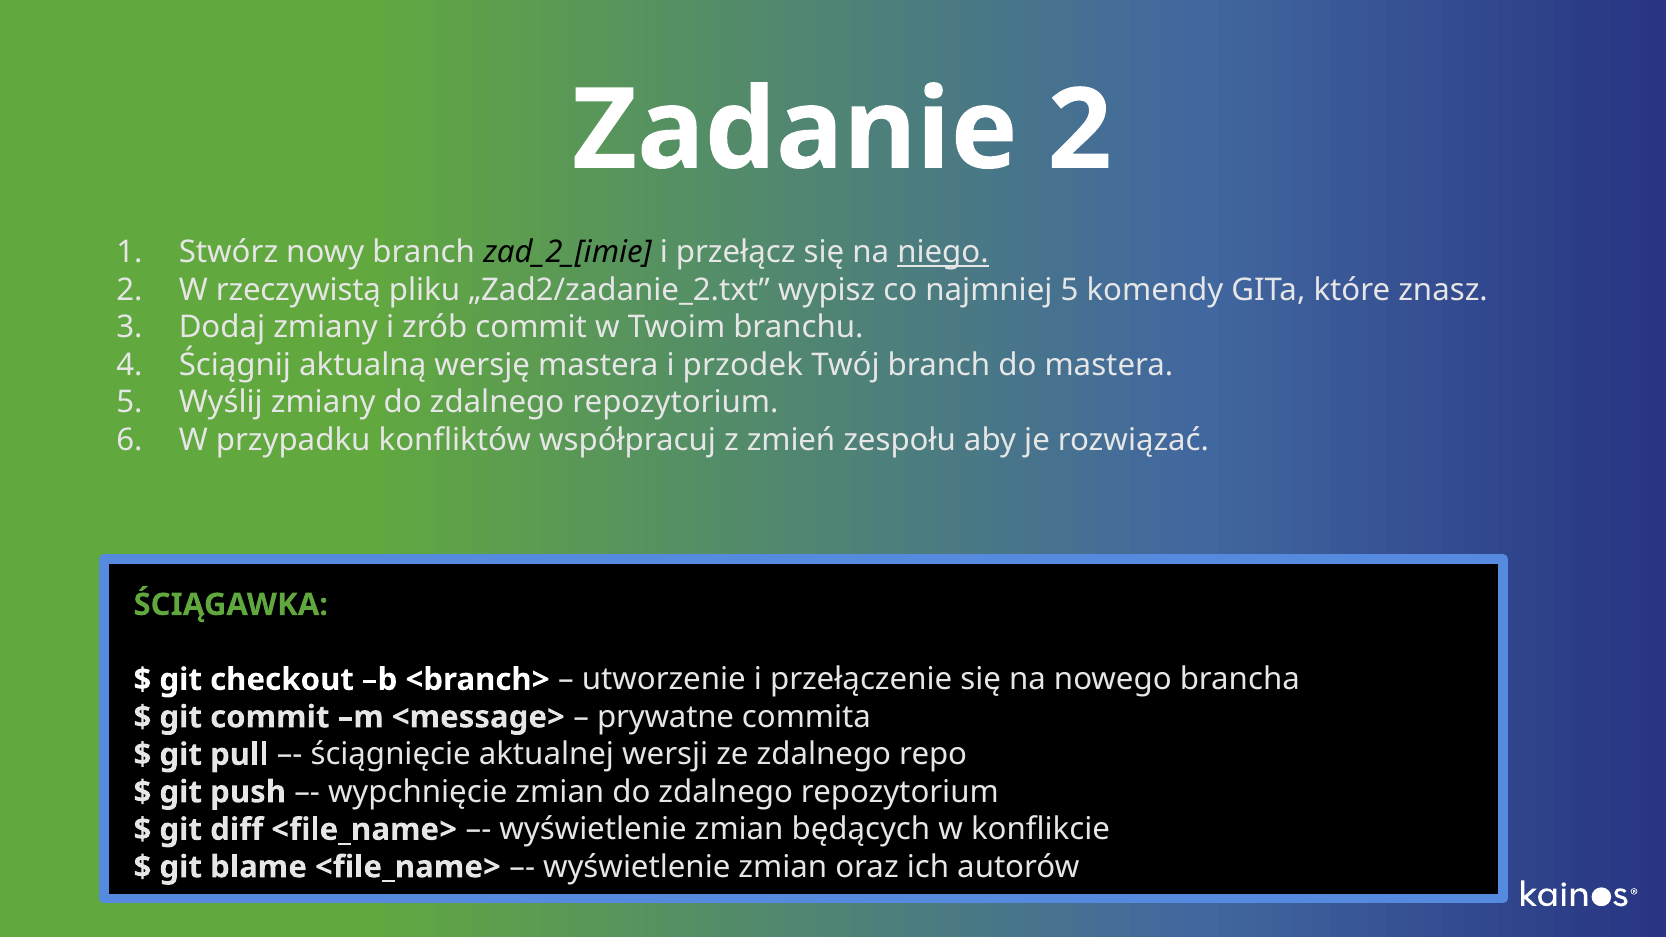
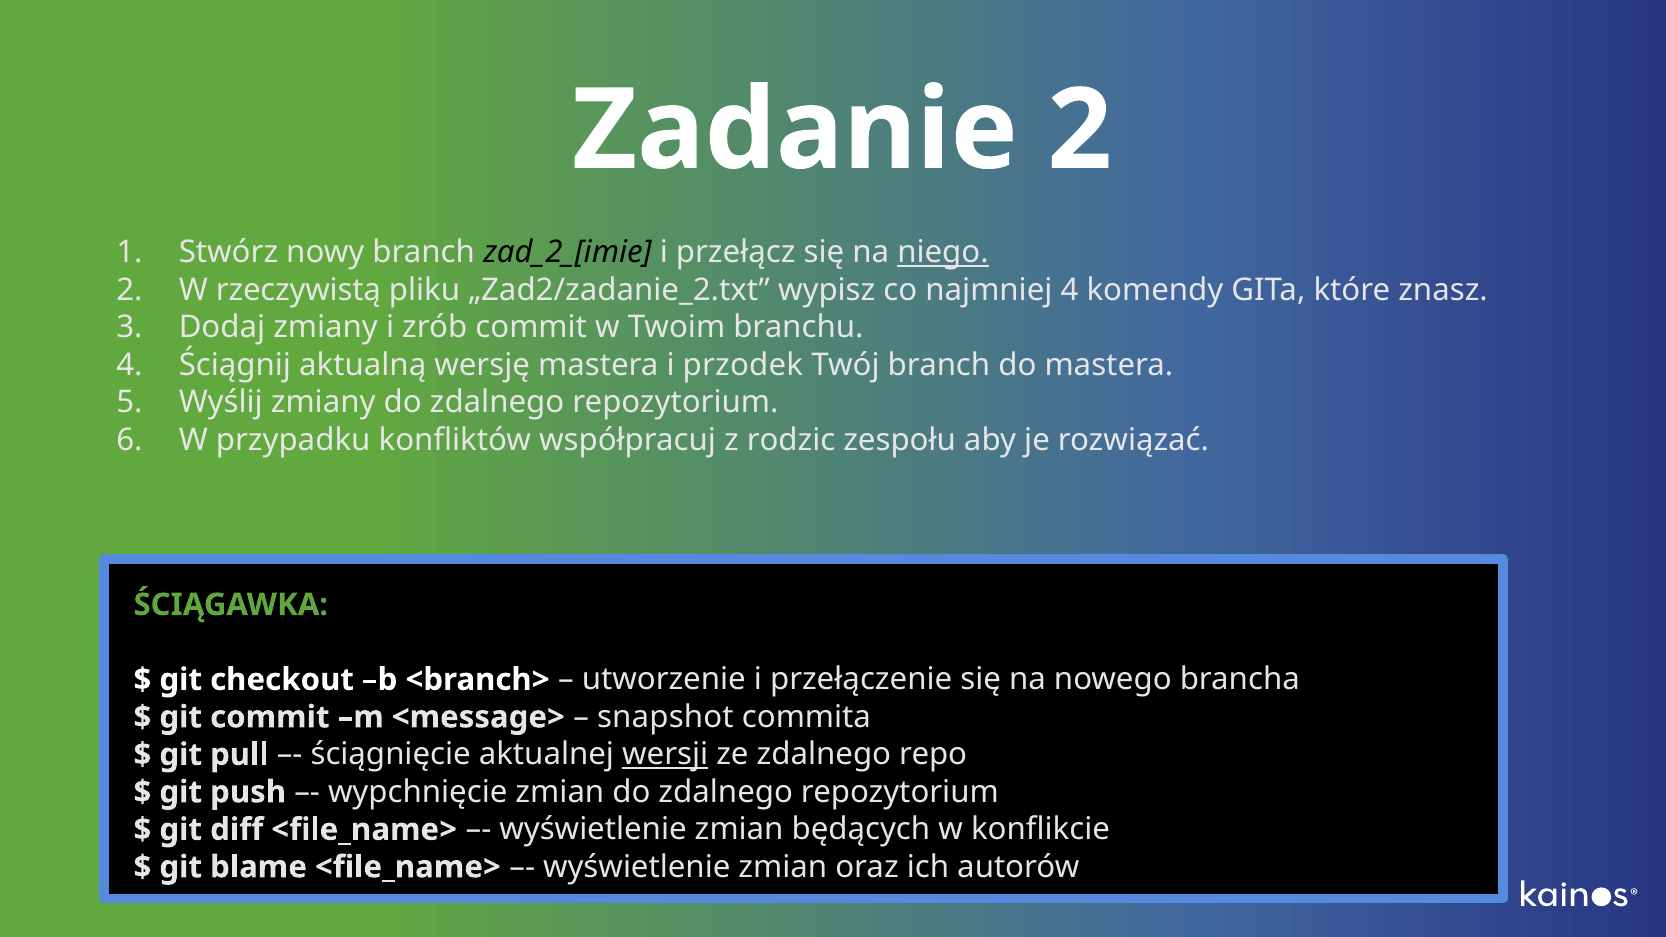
najmniej 5: 5 -> 4
zmień: zmień -> rodzic
prywatne: prywatne -> snapshot
wersji underline: none -> present
